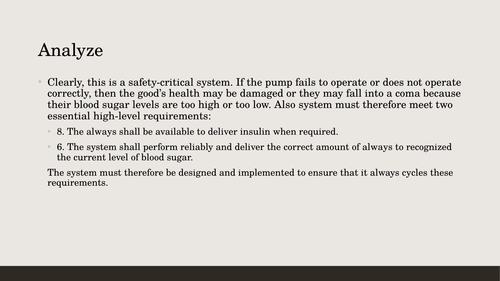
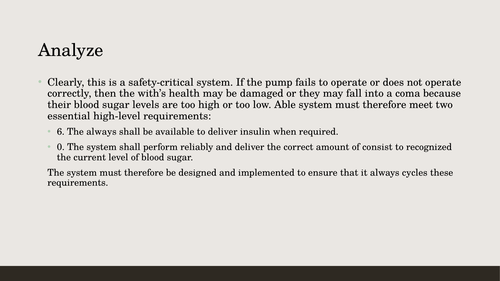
good’s: good’s -> with’s
Also: Also -> Able
8: 8 -> 6
6: 6 -> 0
of always: always -> consist
